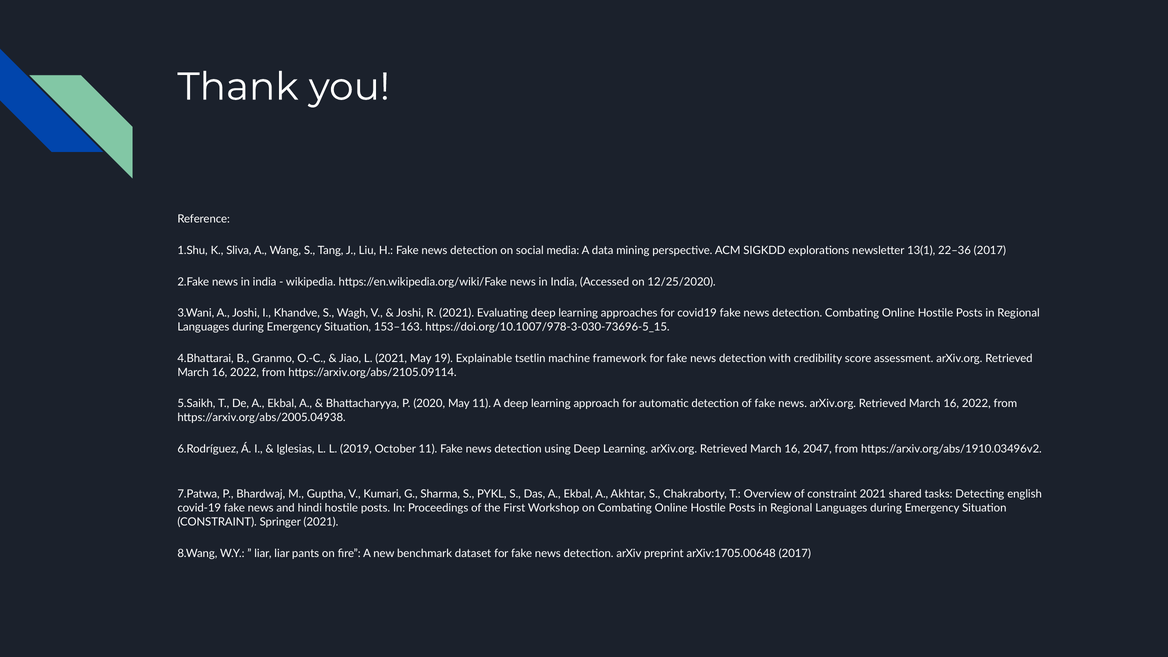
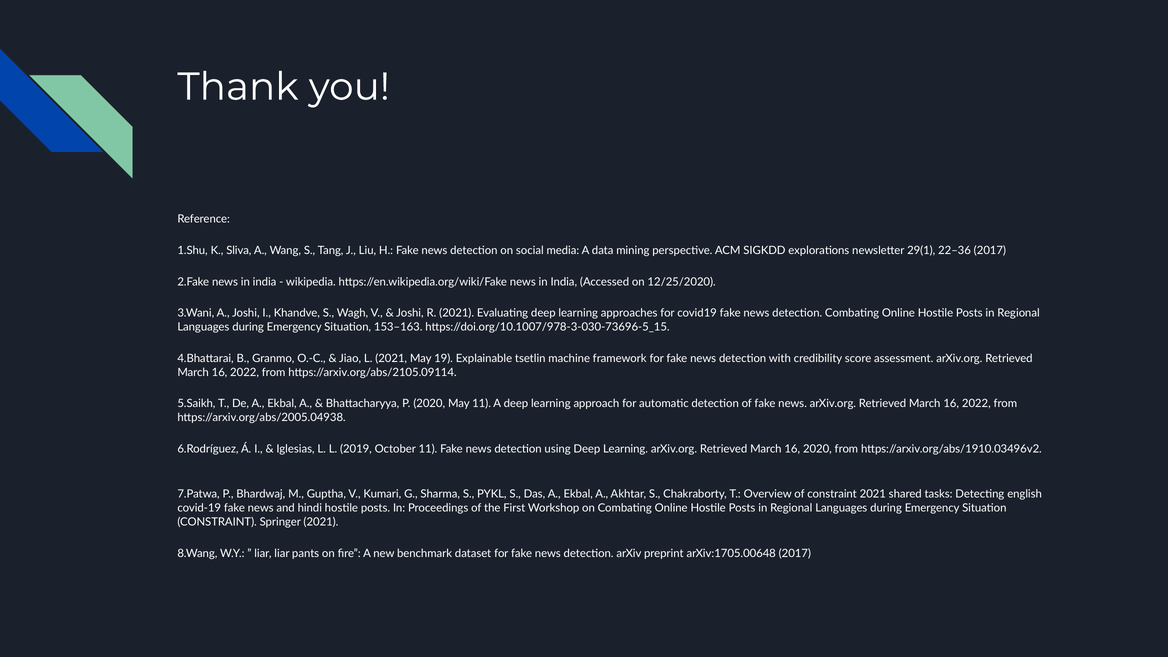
13(1: 13(1 -> 29(1
16 2047: 2047 -> 2020
